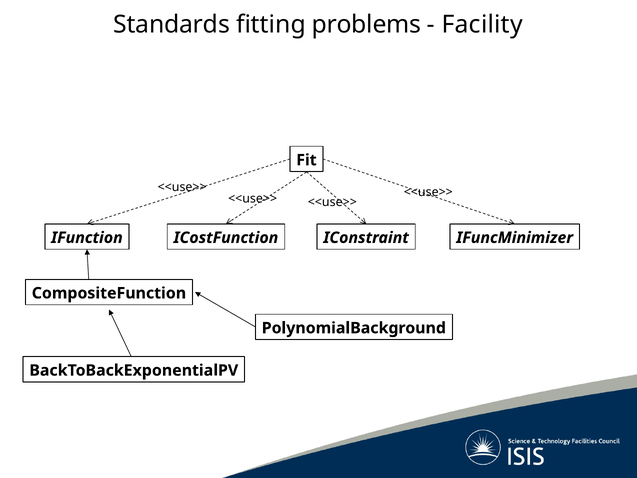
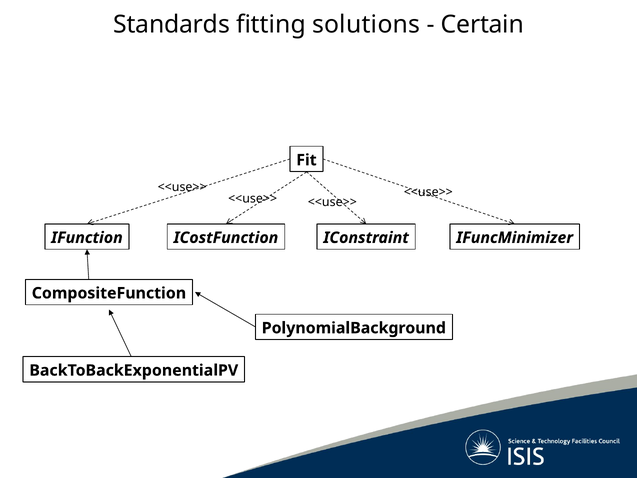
problems: problems -> solutions
Facility: Facility -> Certain
